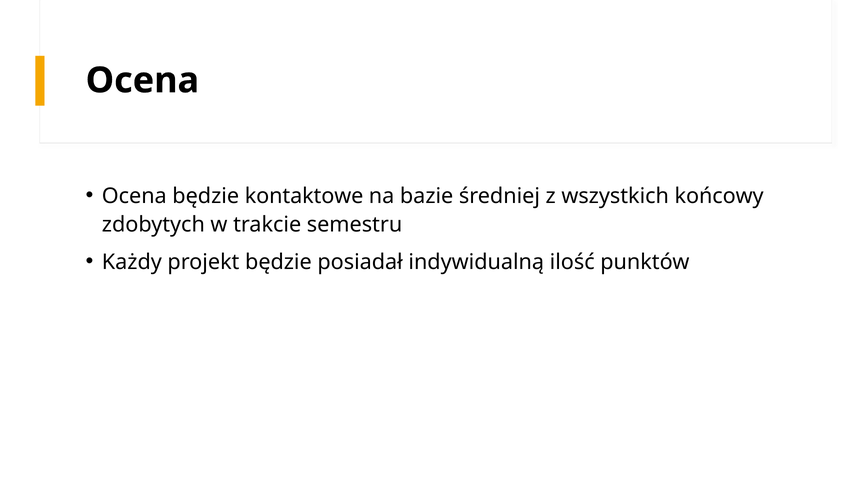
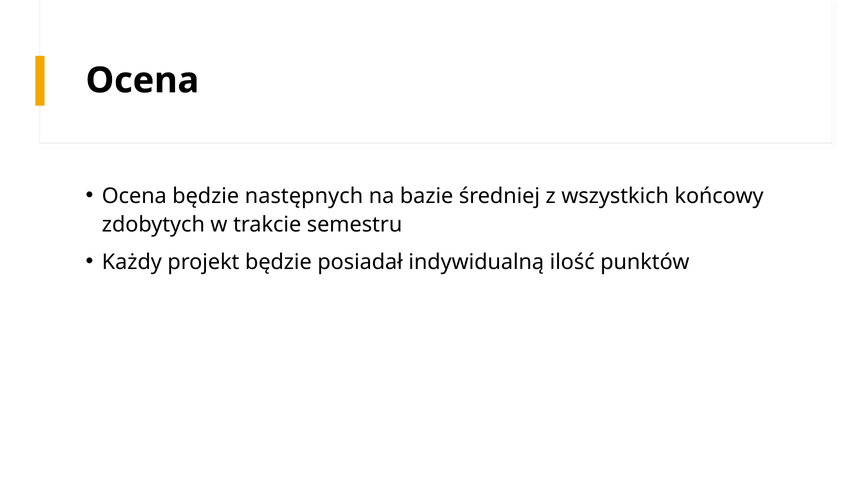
kontaktowe: kontaktowe -> następnych
